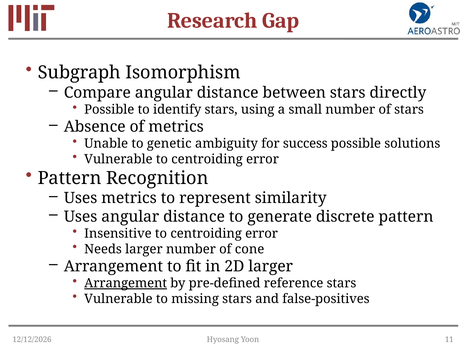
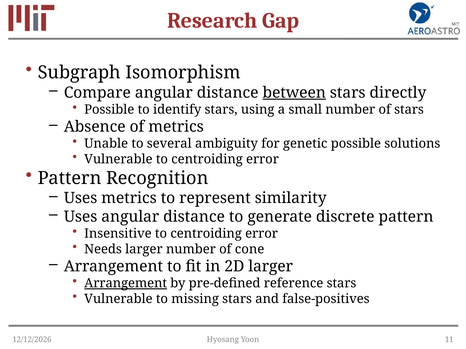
between underline: none -> present
genetic: genetic -> several
success: success -> genetic
